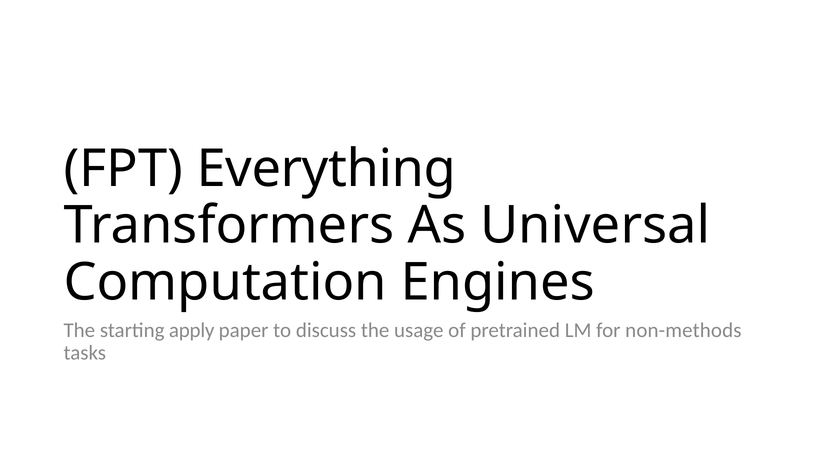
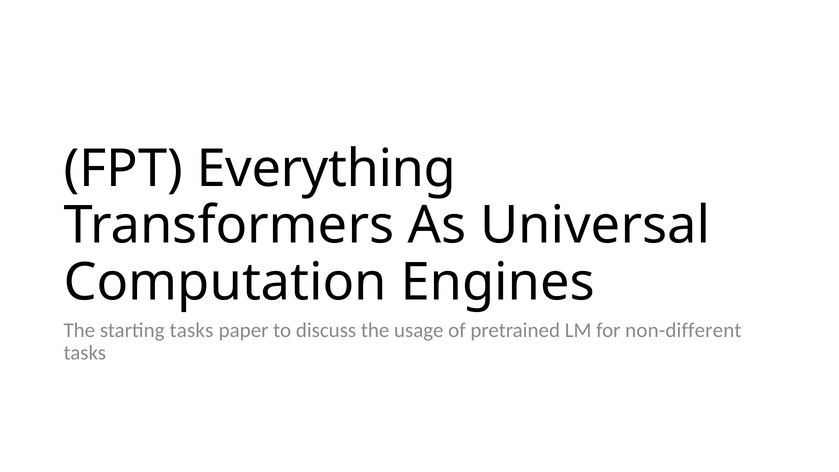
starting apply: apply -> tasks
non-methods: non-methods -> non-different
